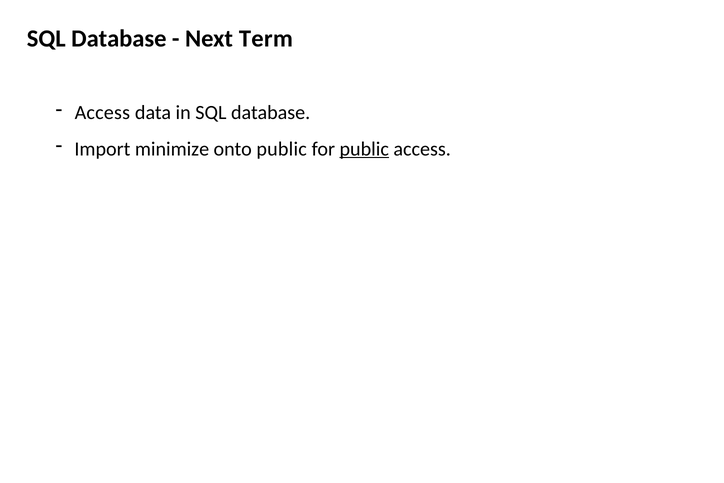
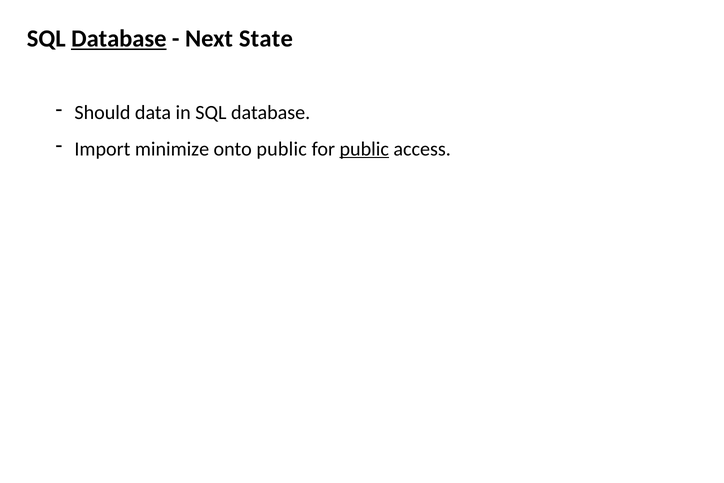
Database at (119, 39) underline: none -> present
Term: Term -> State
Access at (102, 113): Access -> Should
